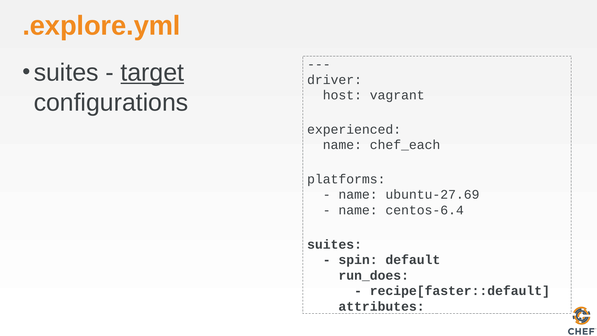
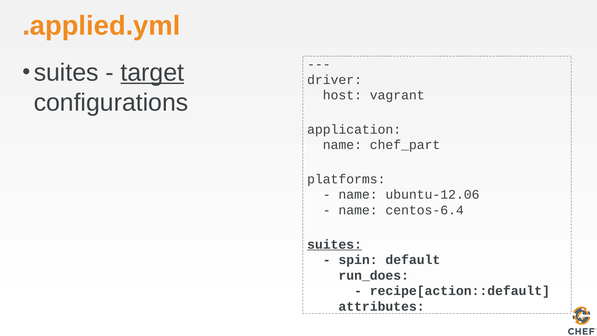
.explore.yml: .explore.yml -> .applied.yml
experienced: experienced -> application
chef_each: chef_each -> chef_part
ubuntu-27.69: ubuntu-27.69 -> ubuntu-12.06
suites at (335, 244) underline: none -> present
recipe[faster::default: recipe[faster::default -> recipe[action::default
